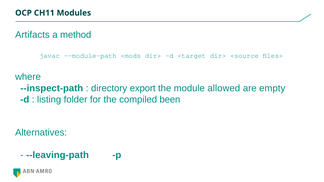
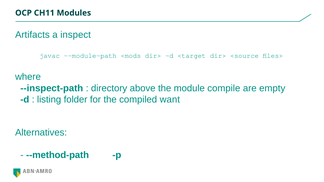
method: method -> inspect
export: export -> above
allowed: allowed -> compile
been: been -> want
--leaving-path: --leaving-path -> --method-path
